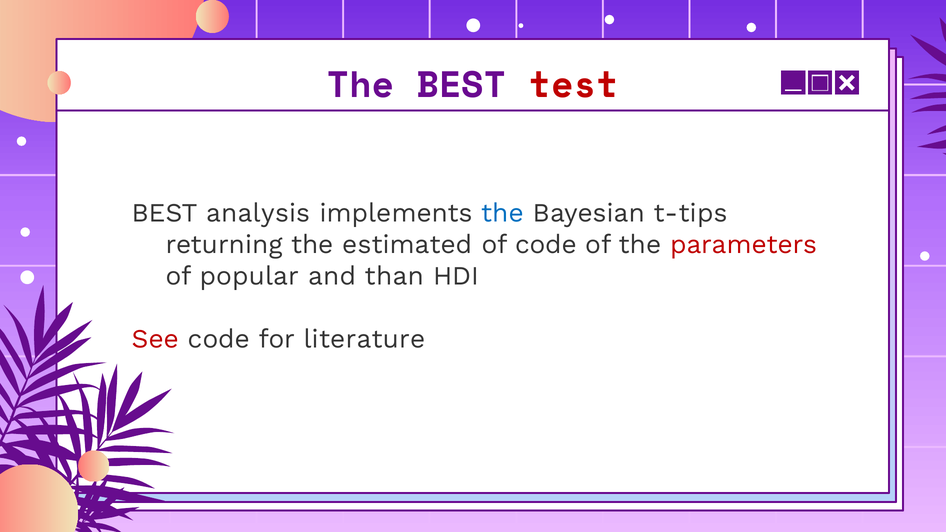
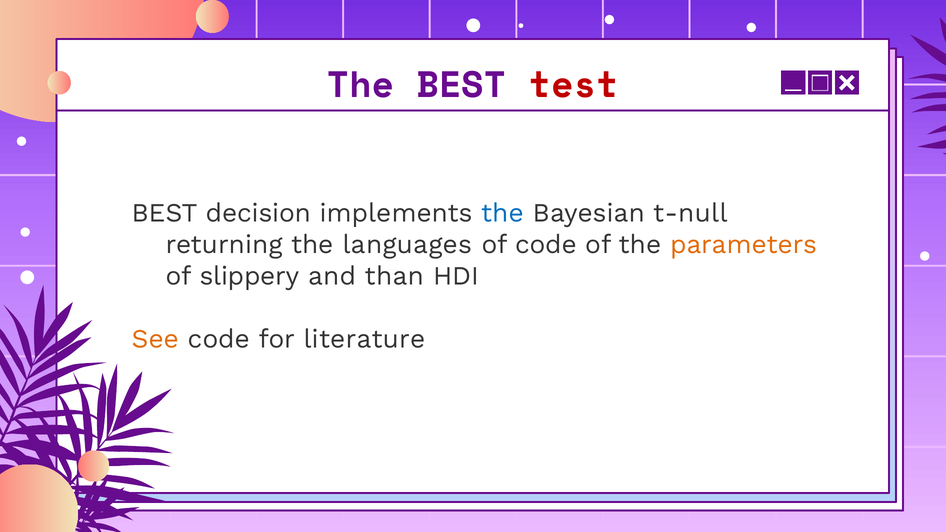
analysis: analysis -> decision
t-tips: t-tips -> t-null
estimated: estimated -> languages
parameters colour: red -> orange
popular: popular -> slippery
See colour: red -> orange
